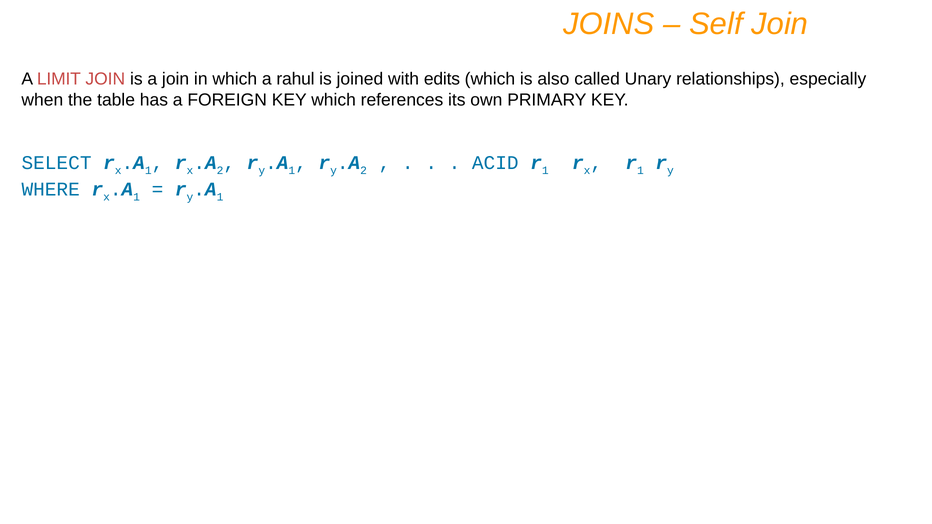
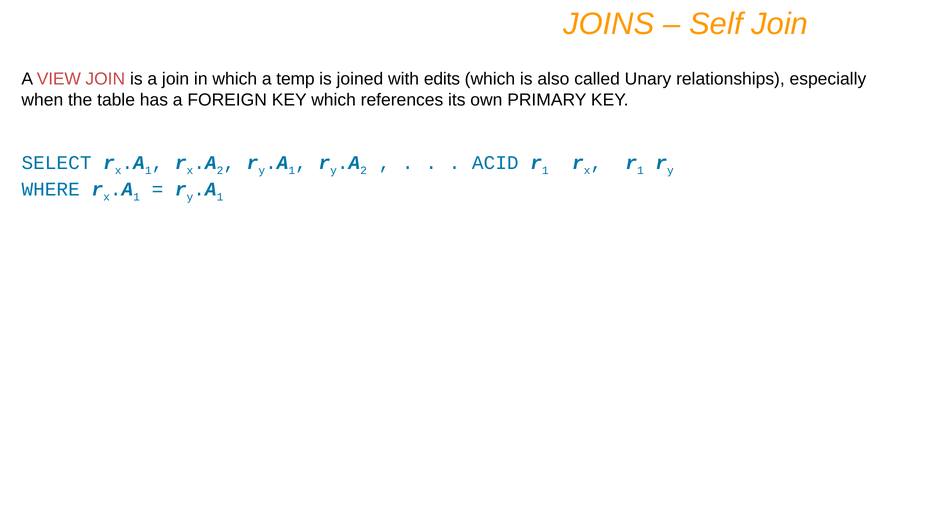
LIMIT: LIMIT -> VIEW
rahul: rahul -> temp
